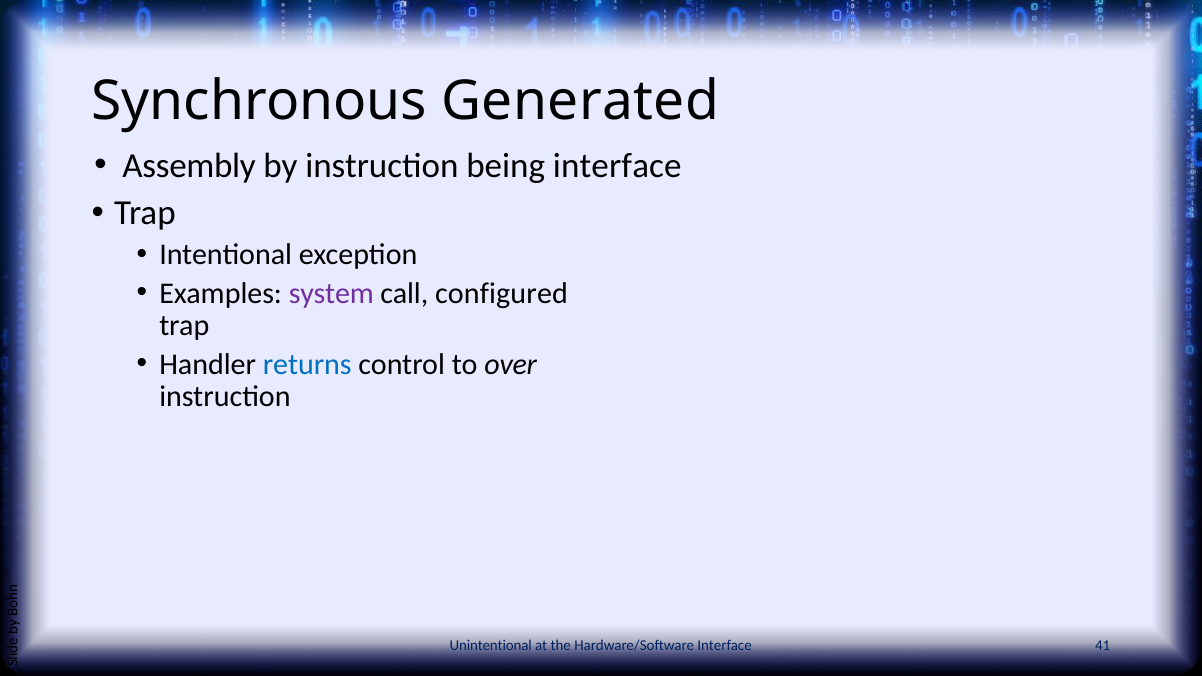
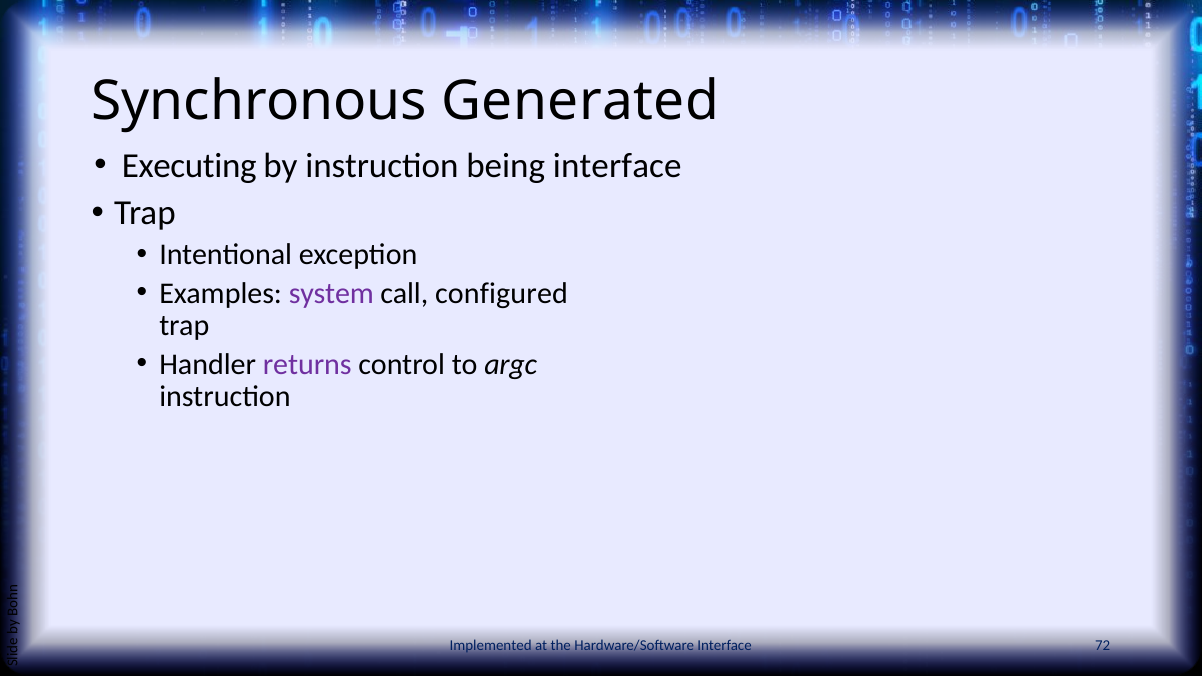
Assembly: Assembly -> Executing
returns colour: blue -> purple
over: over -> argc
Unintentional: Unintentional -> Implemented
41: 41 -> 72
